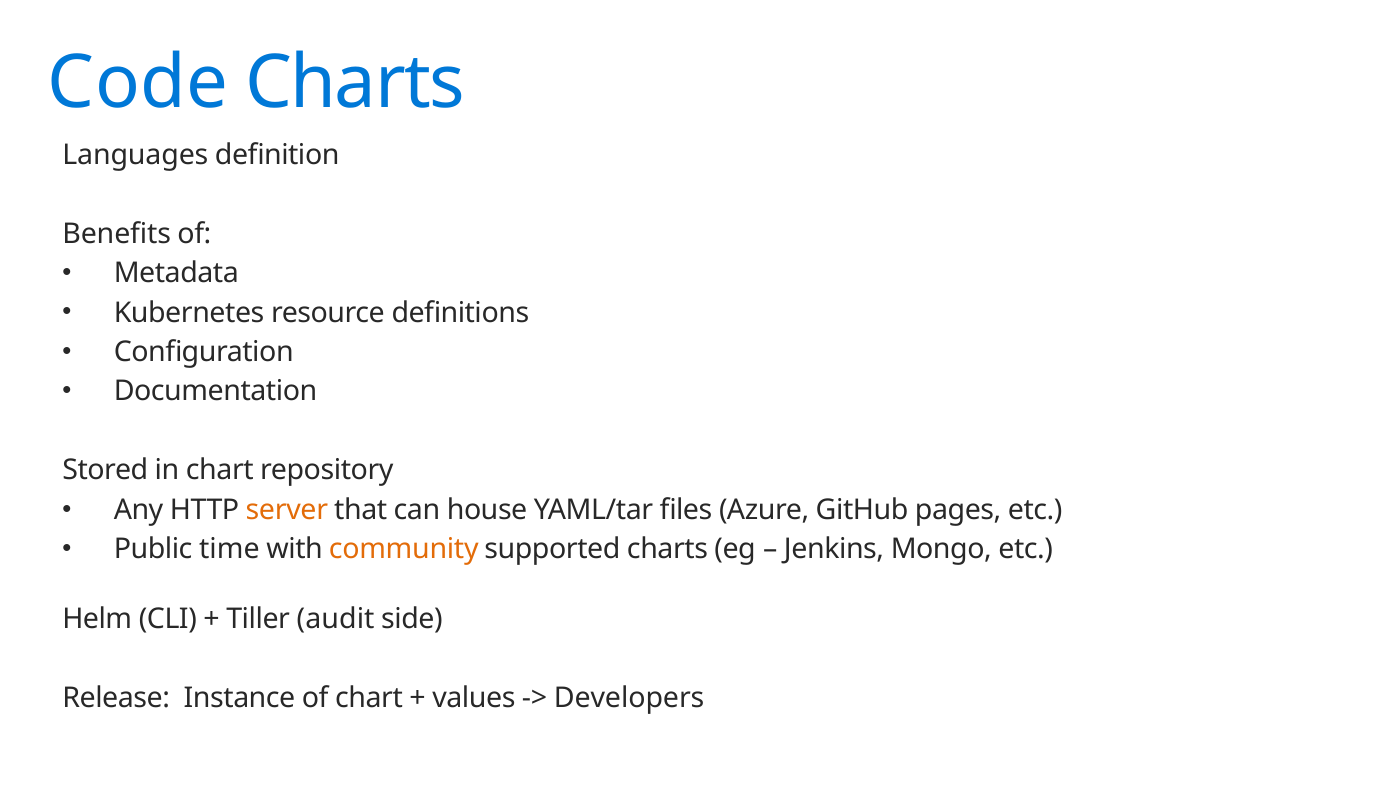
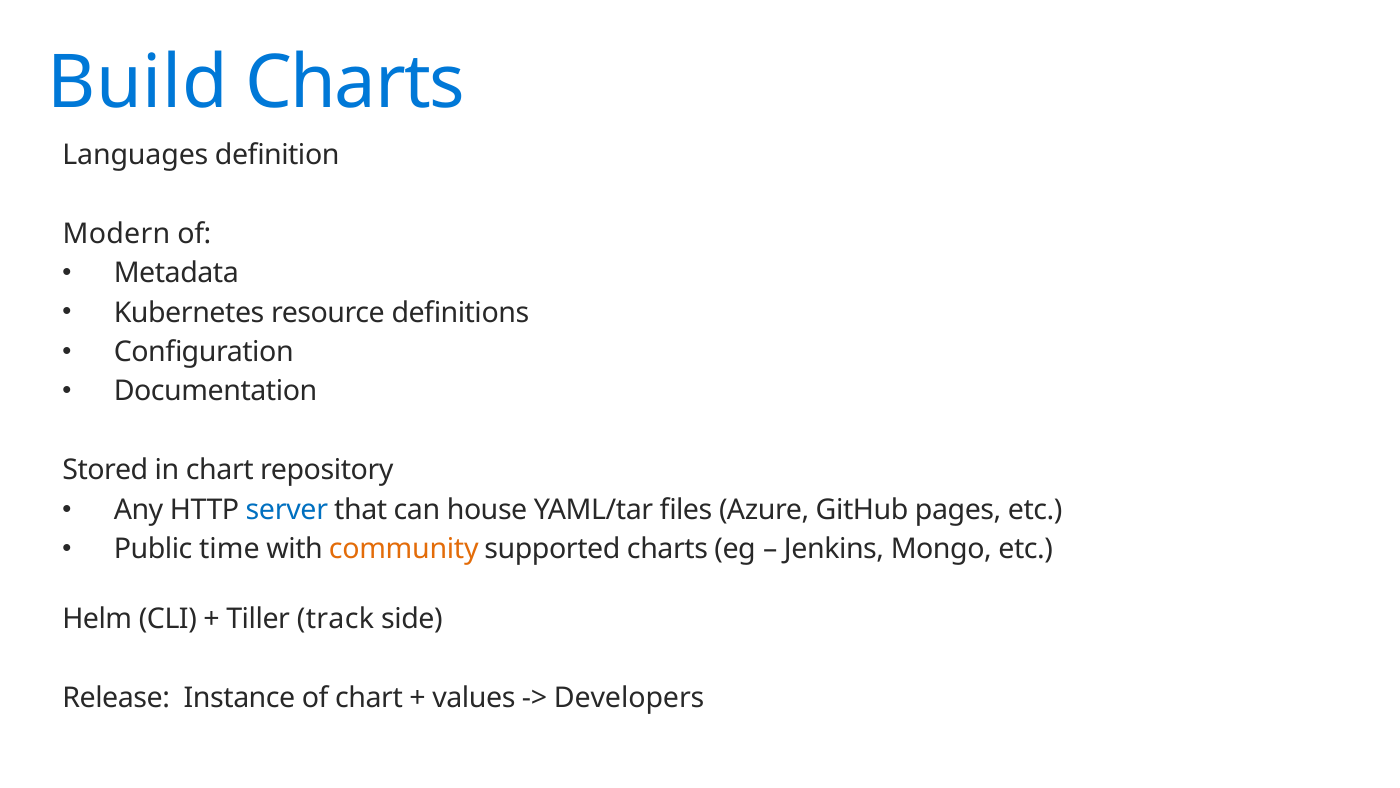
Code: Code -> Build
Benefits: Benefits -> Modern
server colour: orange -> blue
audit: audit -> track
